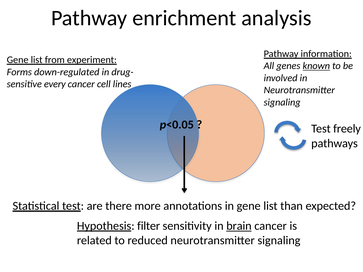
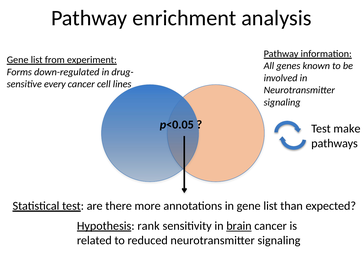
known underline: present -> none
freely: freely -> make
filter: filter -> rank
